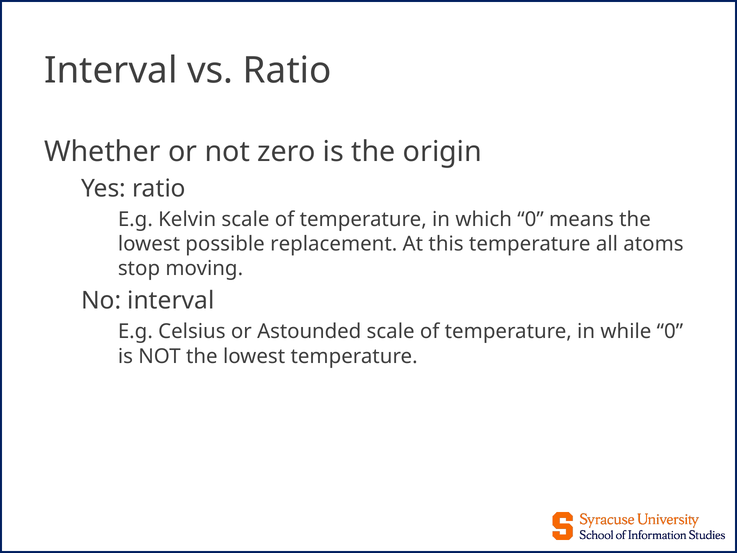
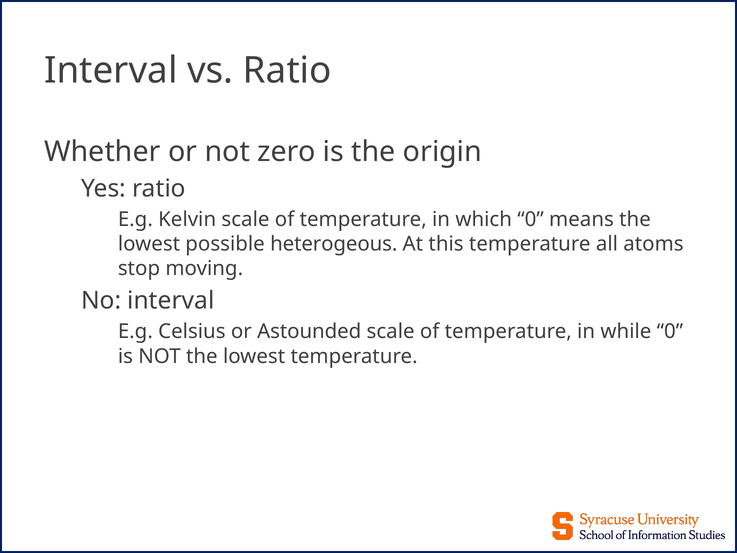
replacement: replacement -> heterogeous
